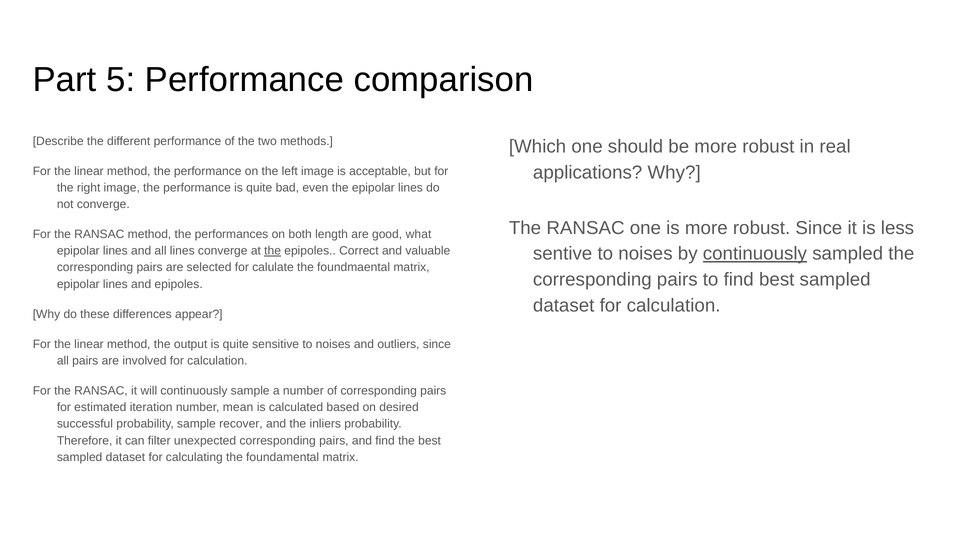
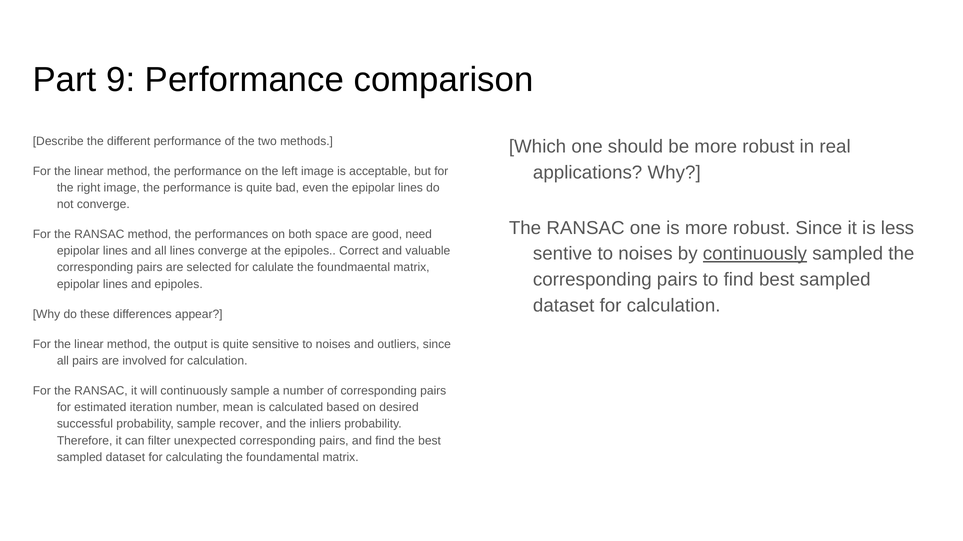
5: 5 -> 9
length: length -> space
what: what -> need
the at (273, 251) underline: present -> none
